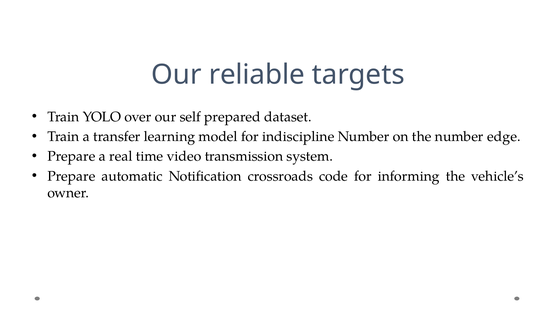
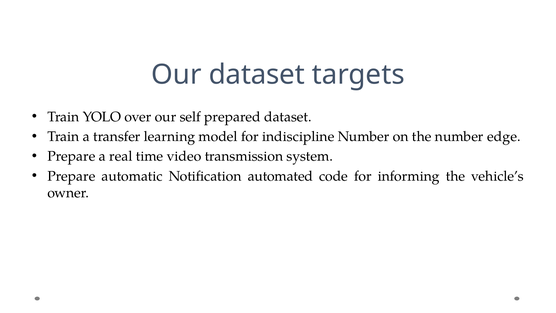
Our reliable: reliable -> dataset
crossroads: crossroads -> automated
